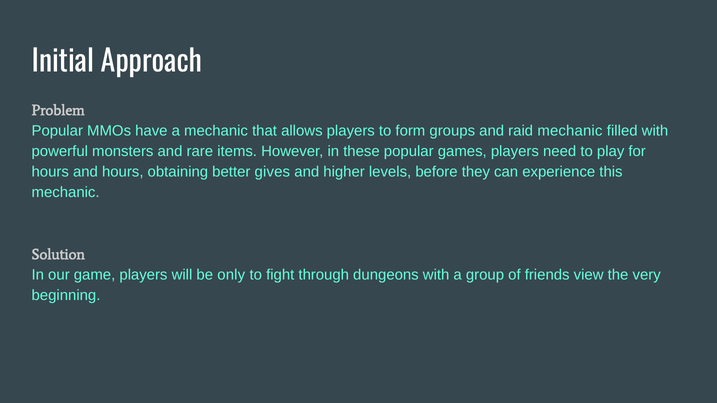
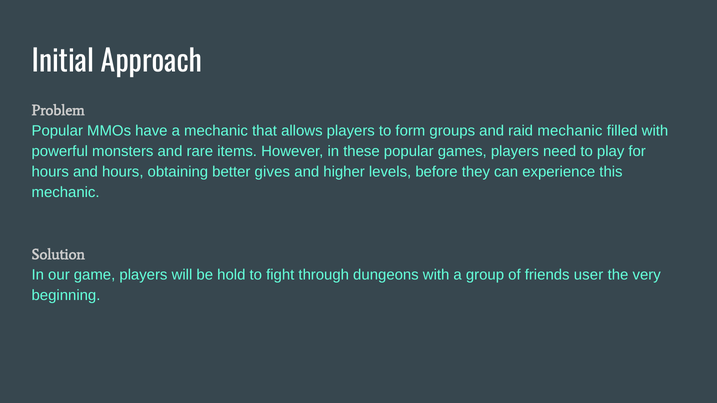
only: only -> hold
view: view -> user
